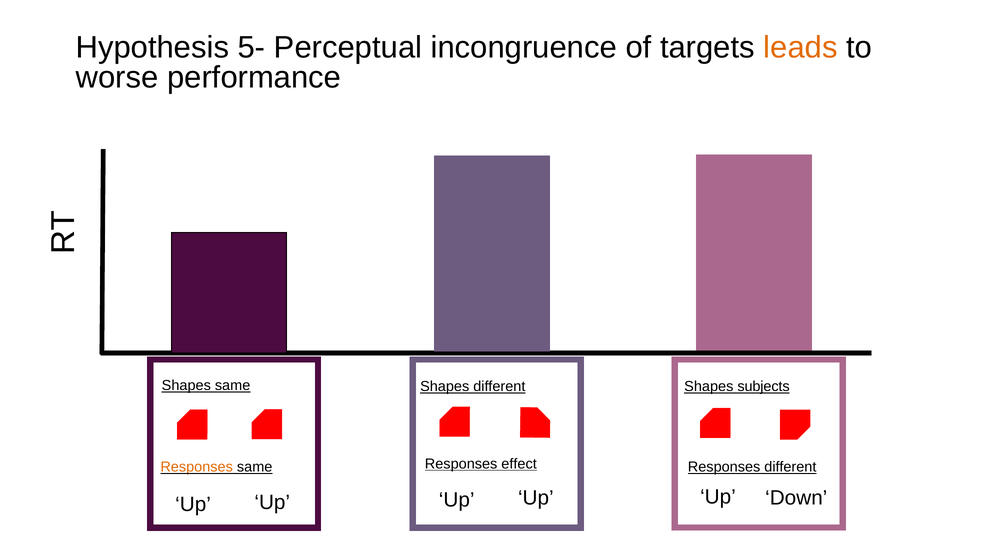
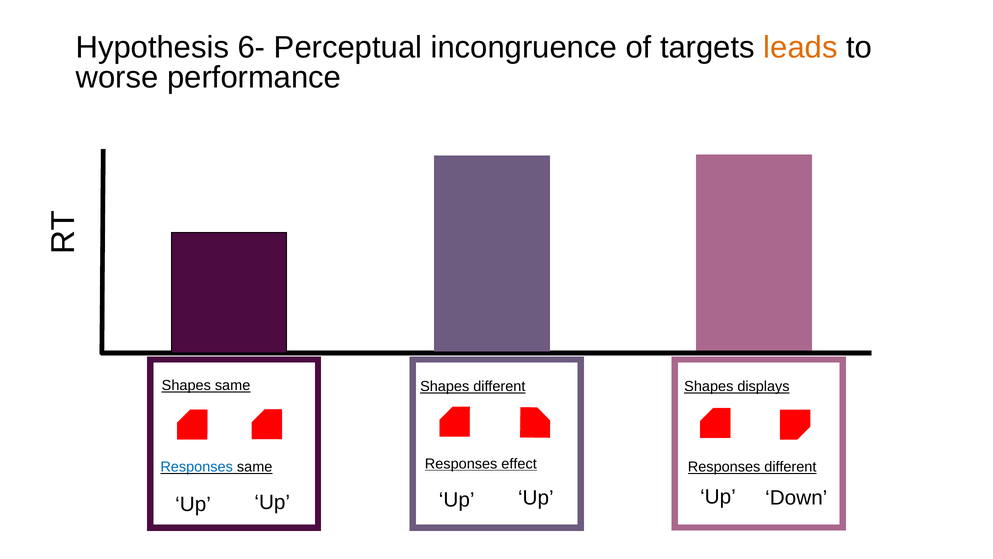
5-: 5- -> 6-
subjects: subjects -> displays
Responses at (197, 467) colour: orange -> blue
